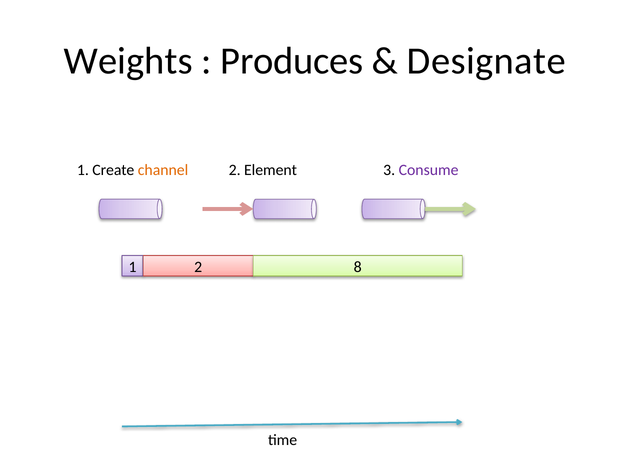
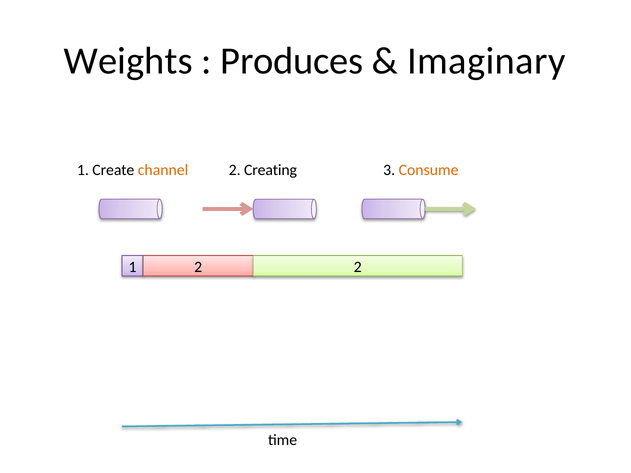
Designate: Designate -> Imaginary
Element: Element -> Creating
Consume colour: purple -> orange
2 8: 8 -> 2
